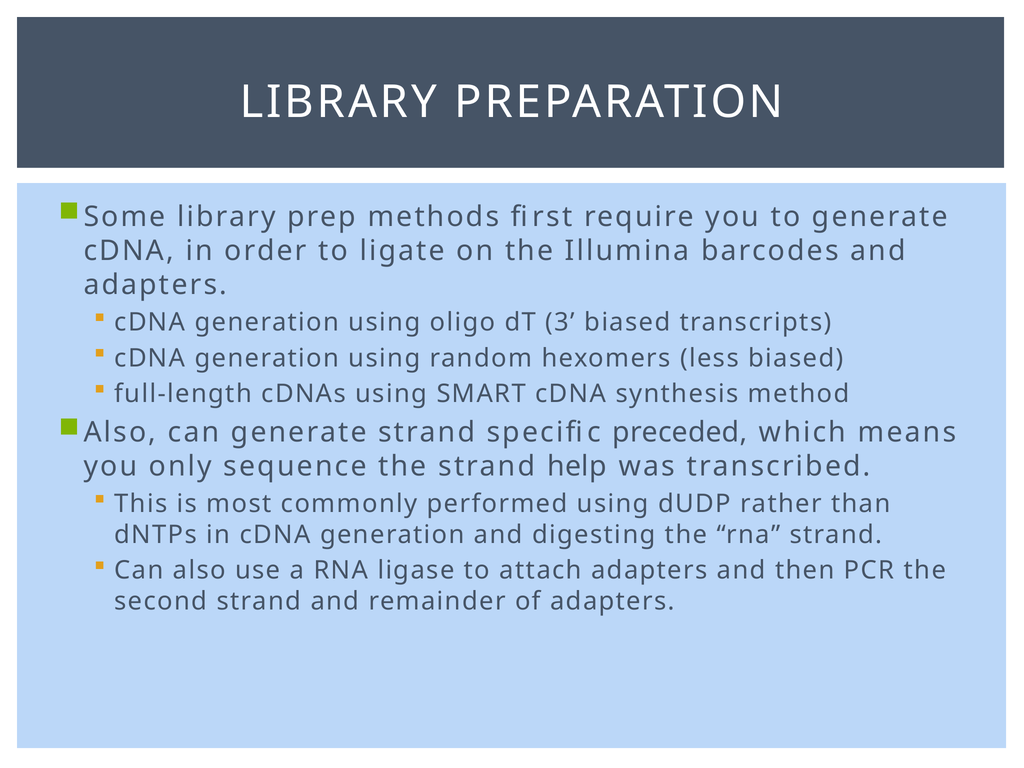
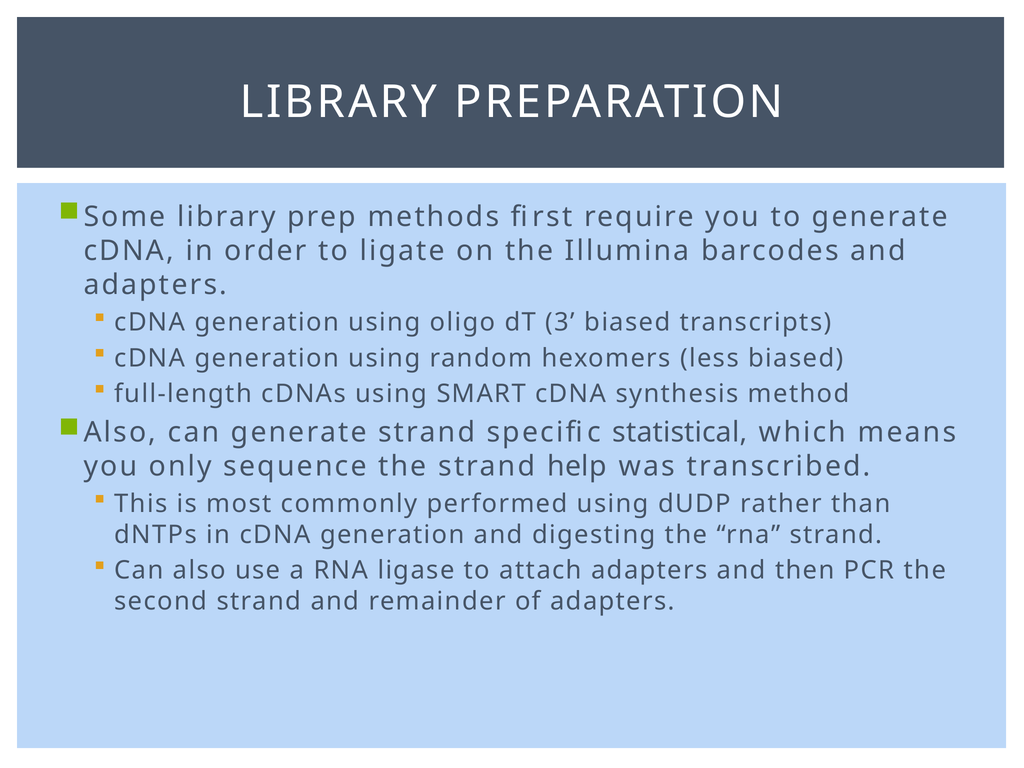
preceded: preceded -> statistical
